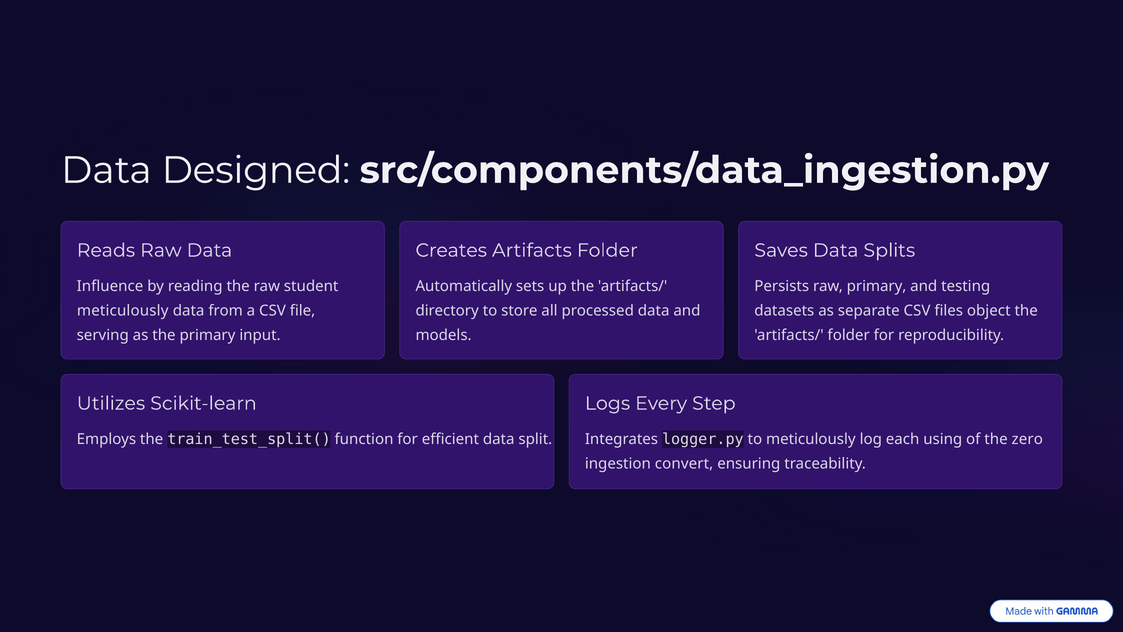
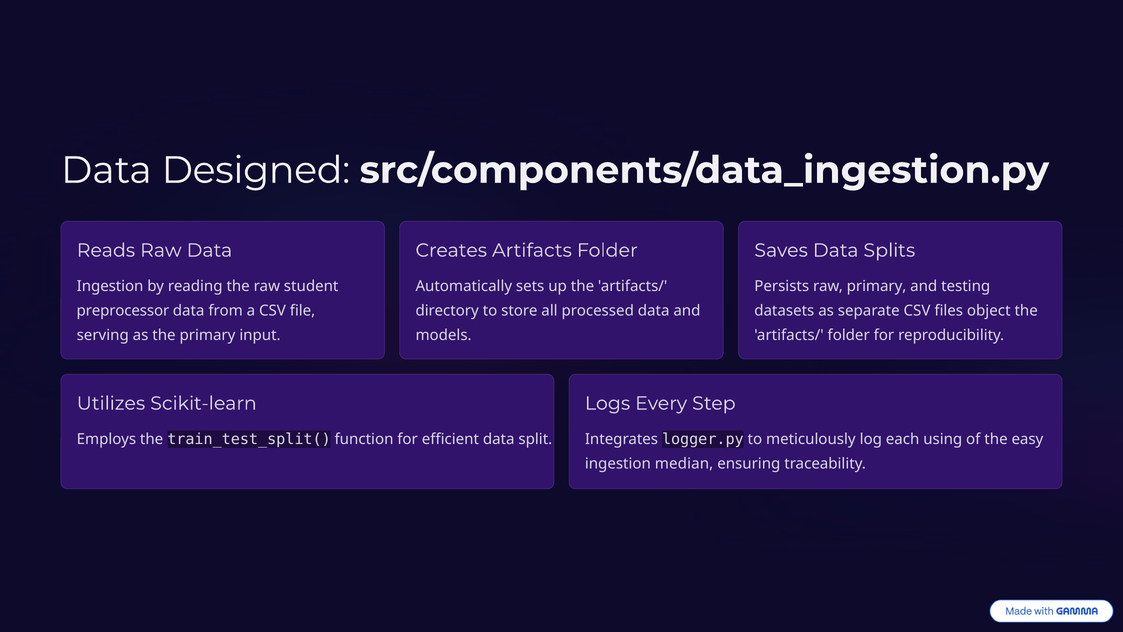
Influence at (110, 286): Influence -> Ingestion
meticulously at (123, 311): meticulously -> preprocessor
zero: zero -> easy
convert: convert -> median
